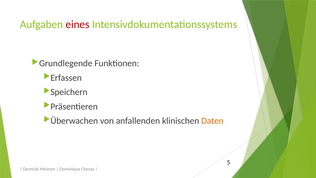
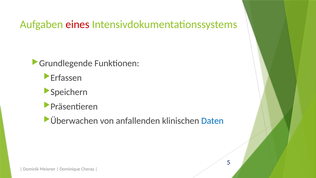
Daten colour: orange -> blue
